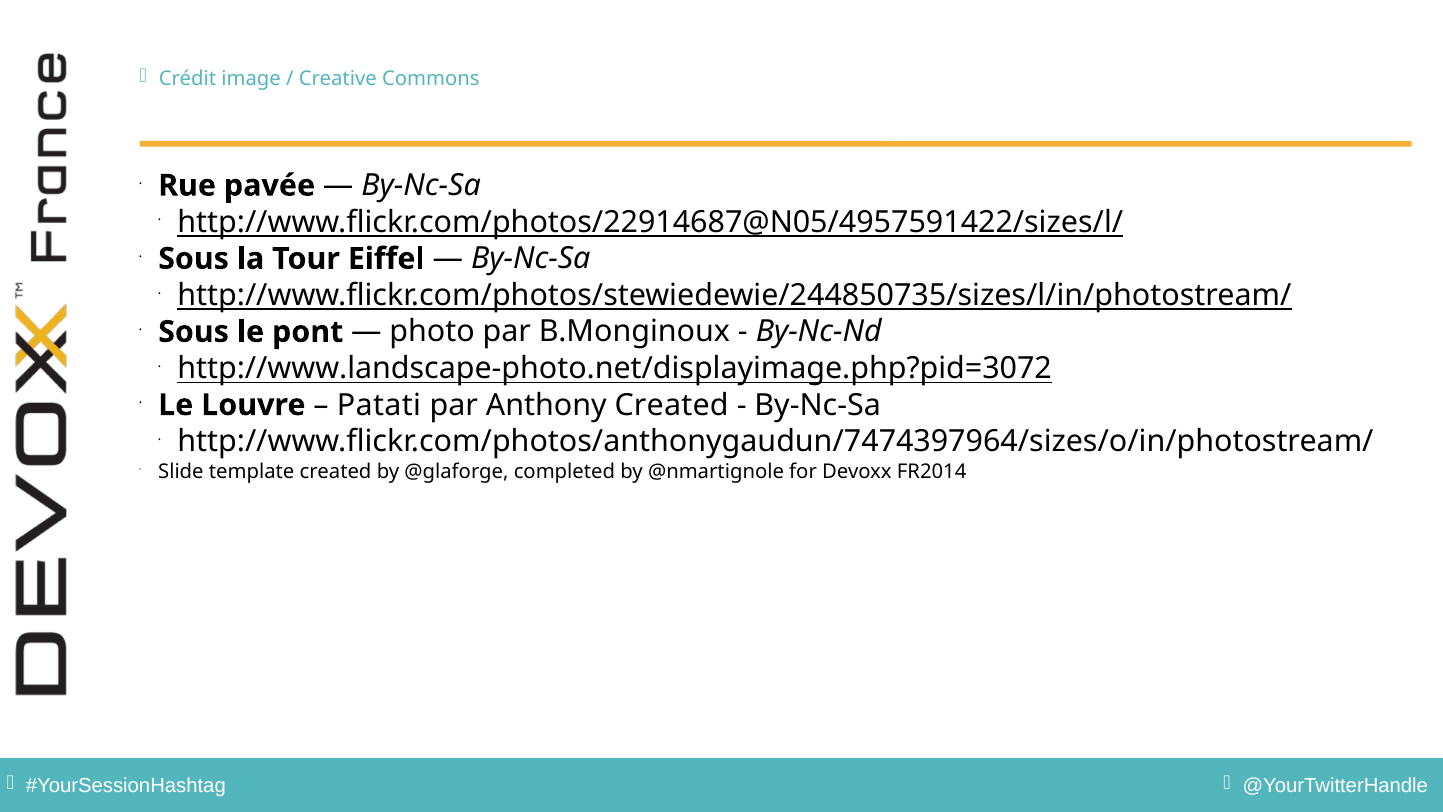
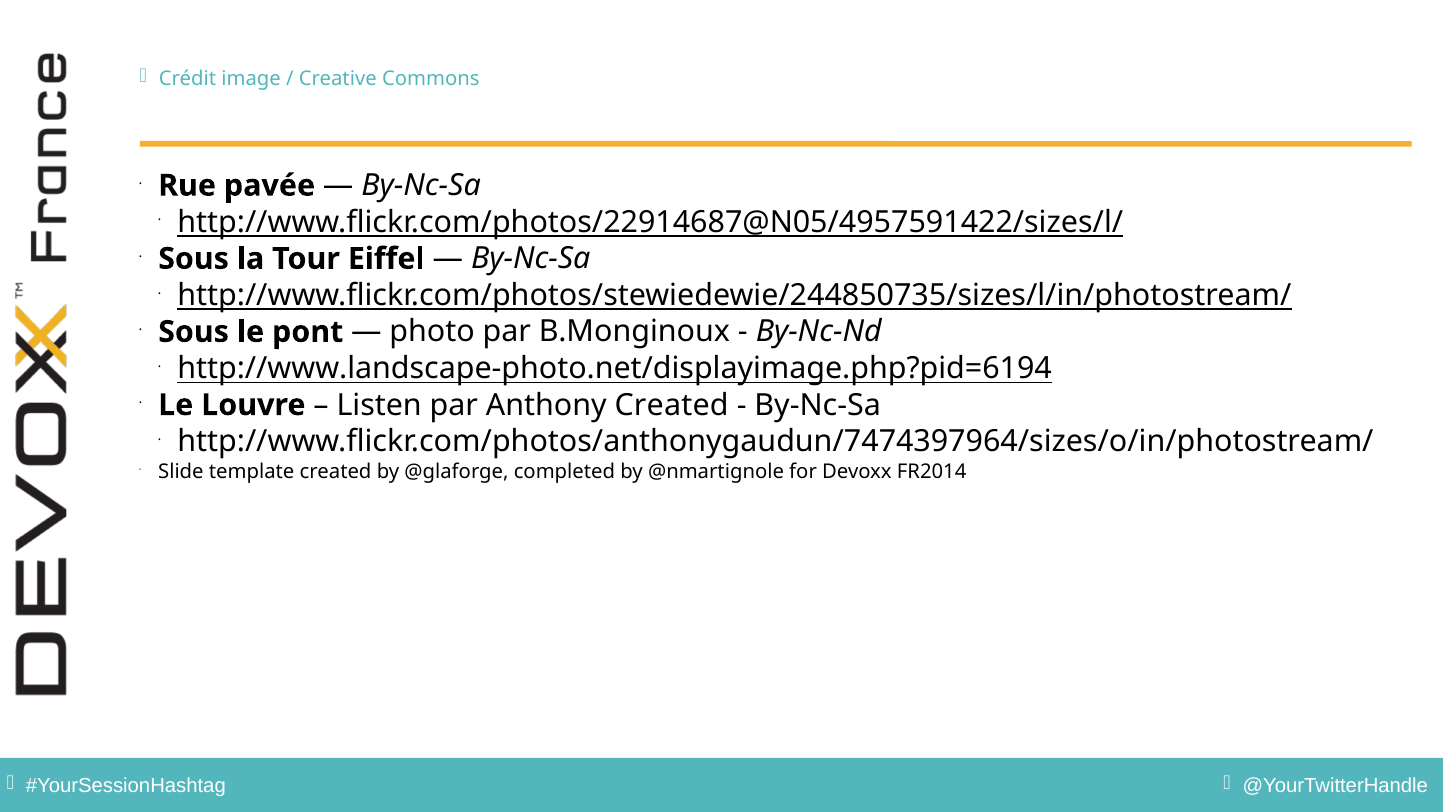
http://www.landscape-photo.net/displayimage.php?pid=3072: http://www.landscape-photo.net/displayimage.php?pid=3072 -> http://www.landscape-photo.net/displayimage.php?pid=6194
Patati: Patati -> Listen
